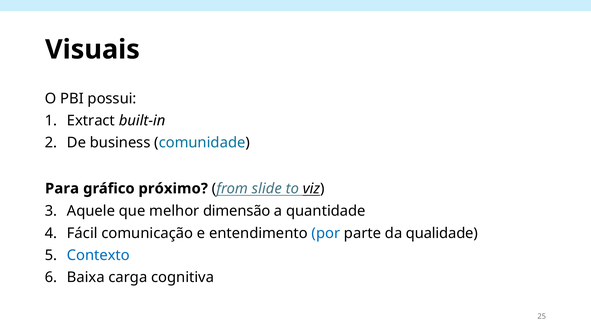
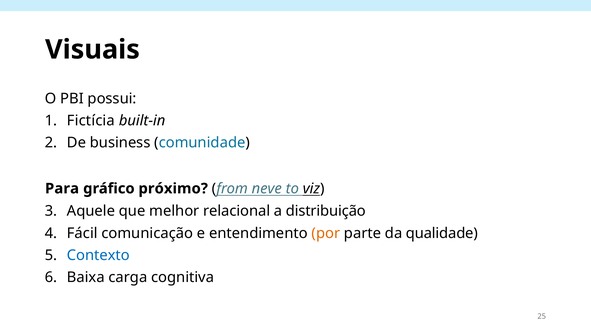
Extract: Extract -> Fictícia
slide: slide -> neve
dimensão: dimensão -> relacional
quantidade: quantidade -> distribuição
por colour: blue -> orange
